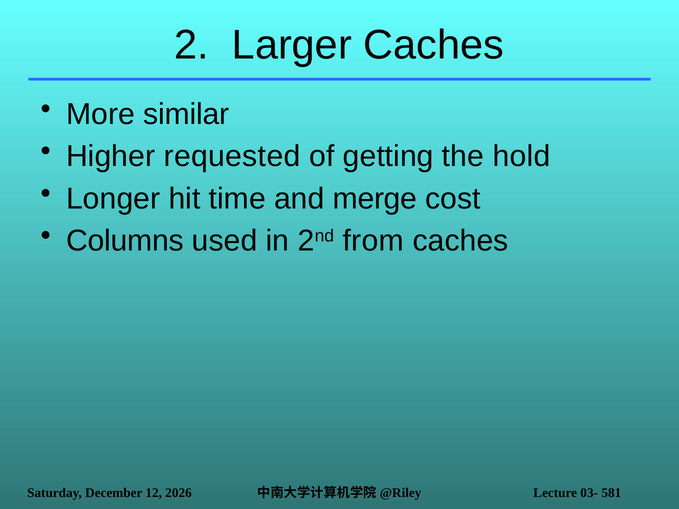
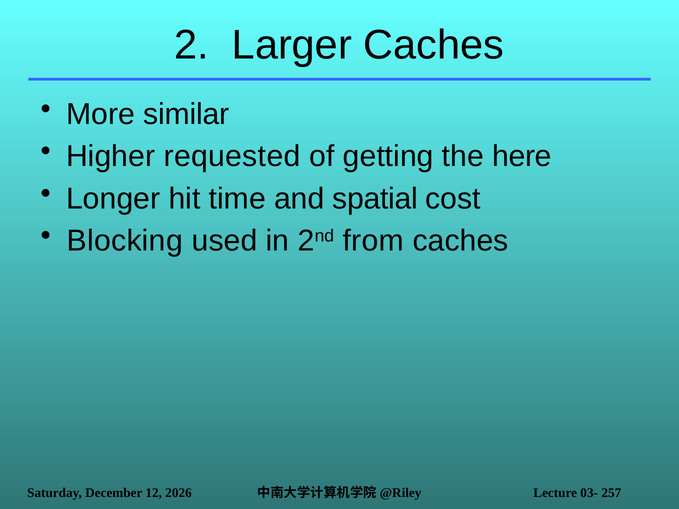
hold: hold -> here
merge: merge -> spatial
Columns: Columns -> Blocking
581: 581 -> 257
